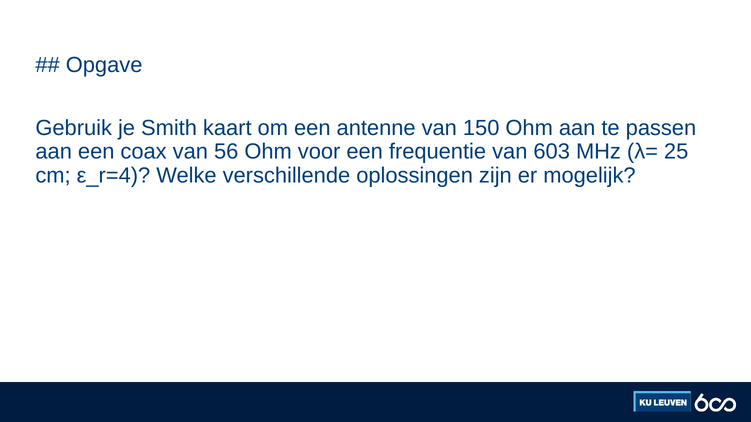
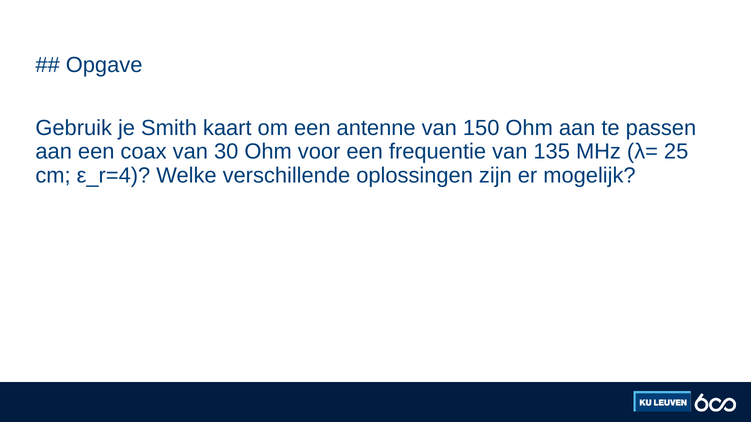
56: 56 -> 30
603: 603 -> 135
